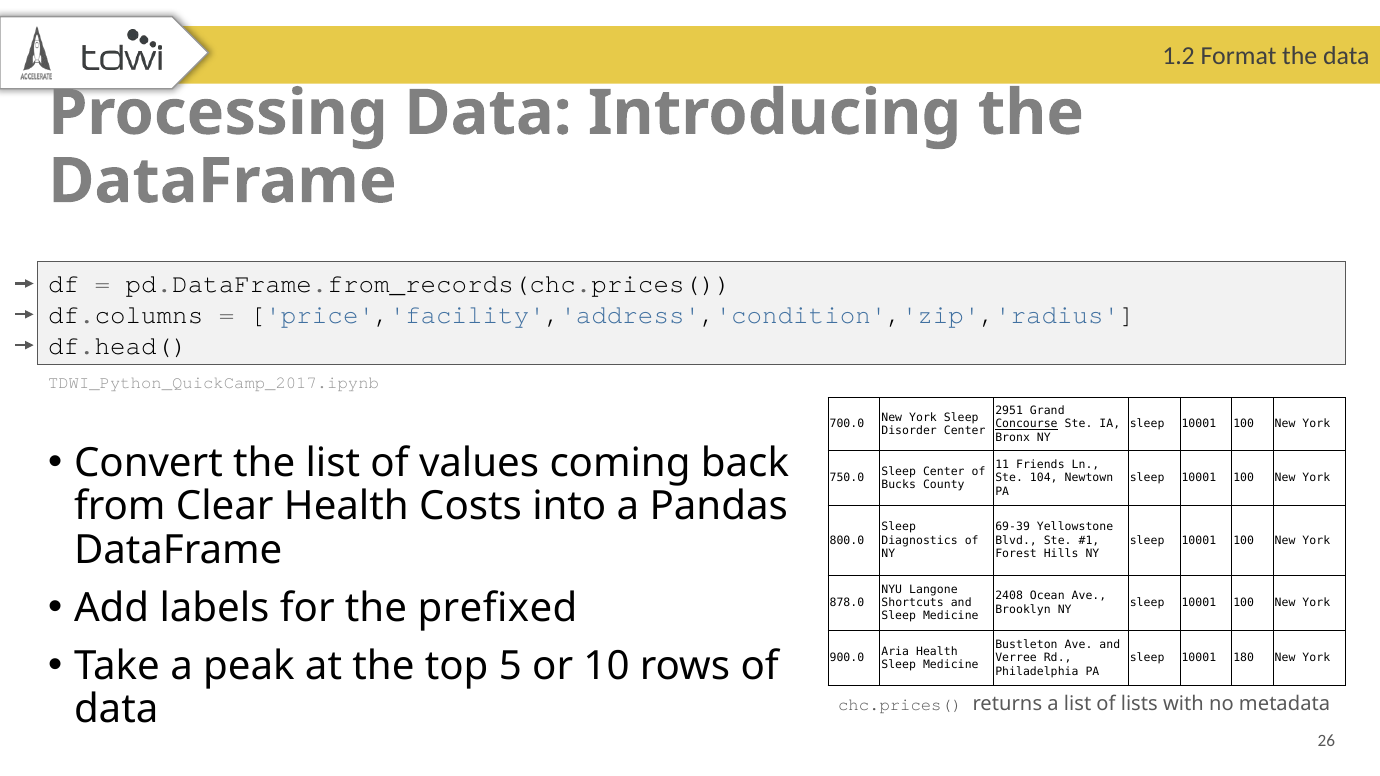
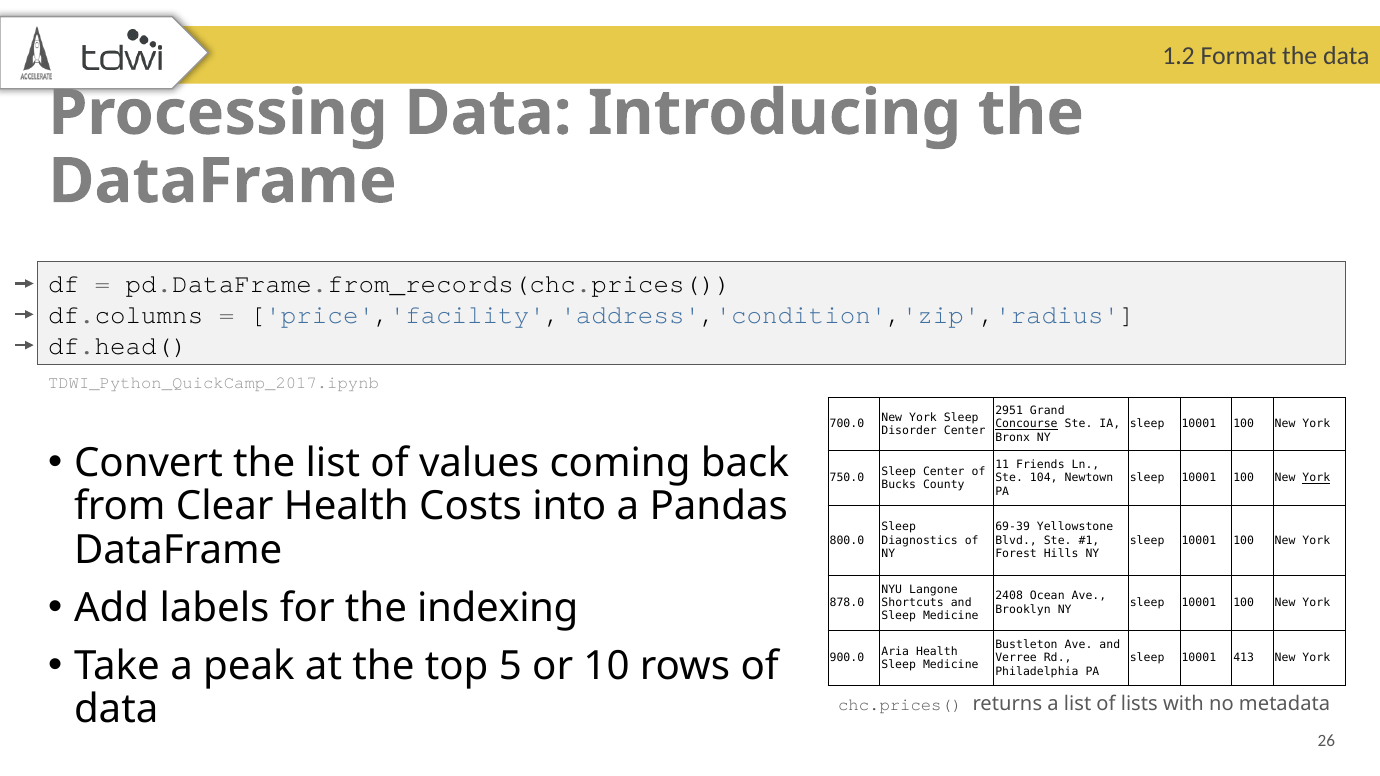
York at (1316, 478) underline: none -> present
prefixed: prefixed -> indexing
180: 180 -> 413
